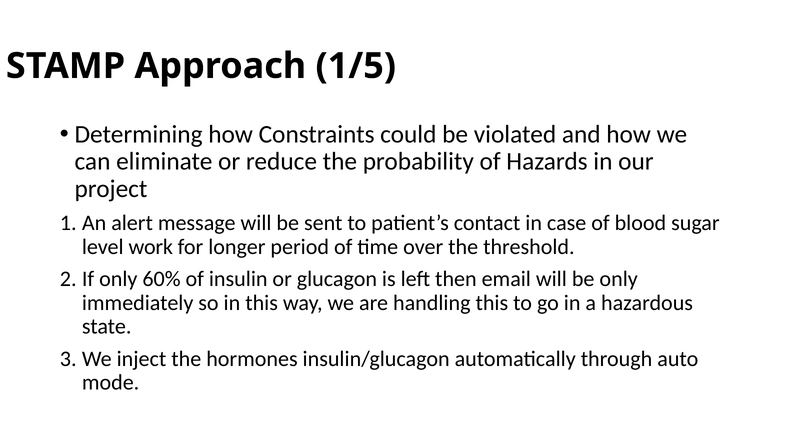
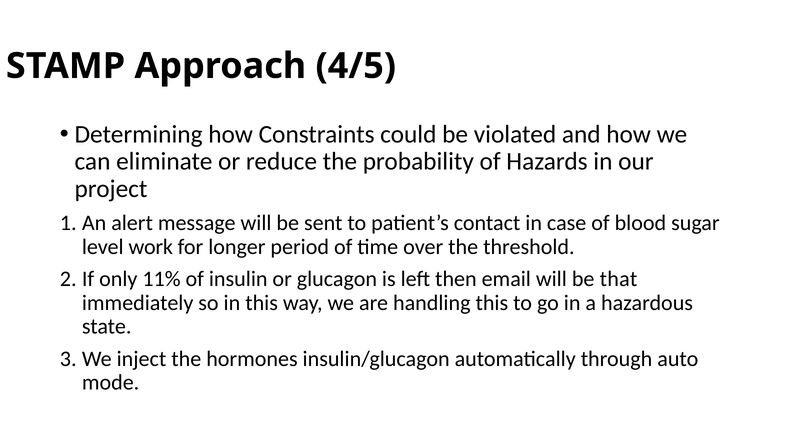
1/5: 1/5 -> 4/5
60%: 60% -> 11%
be only: only -> that
